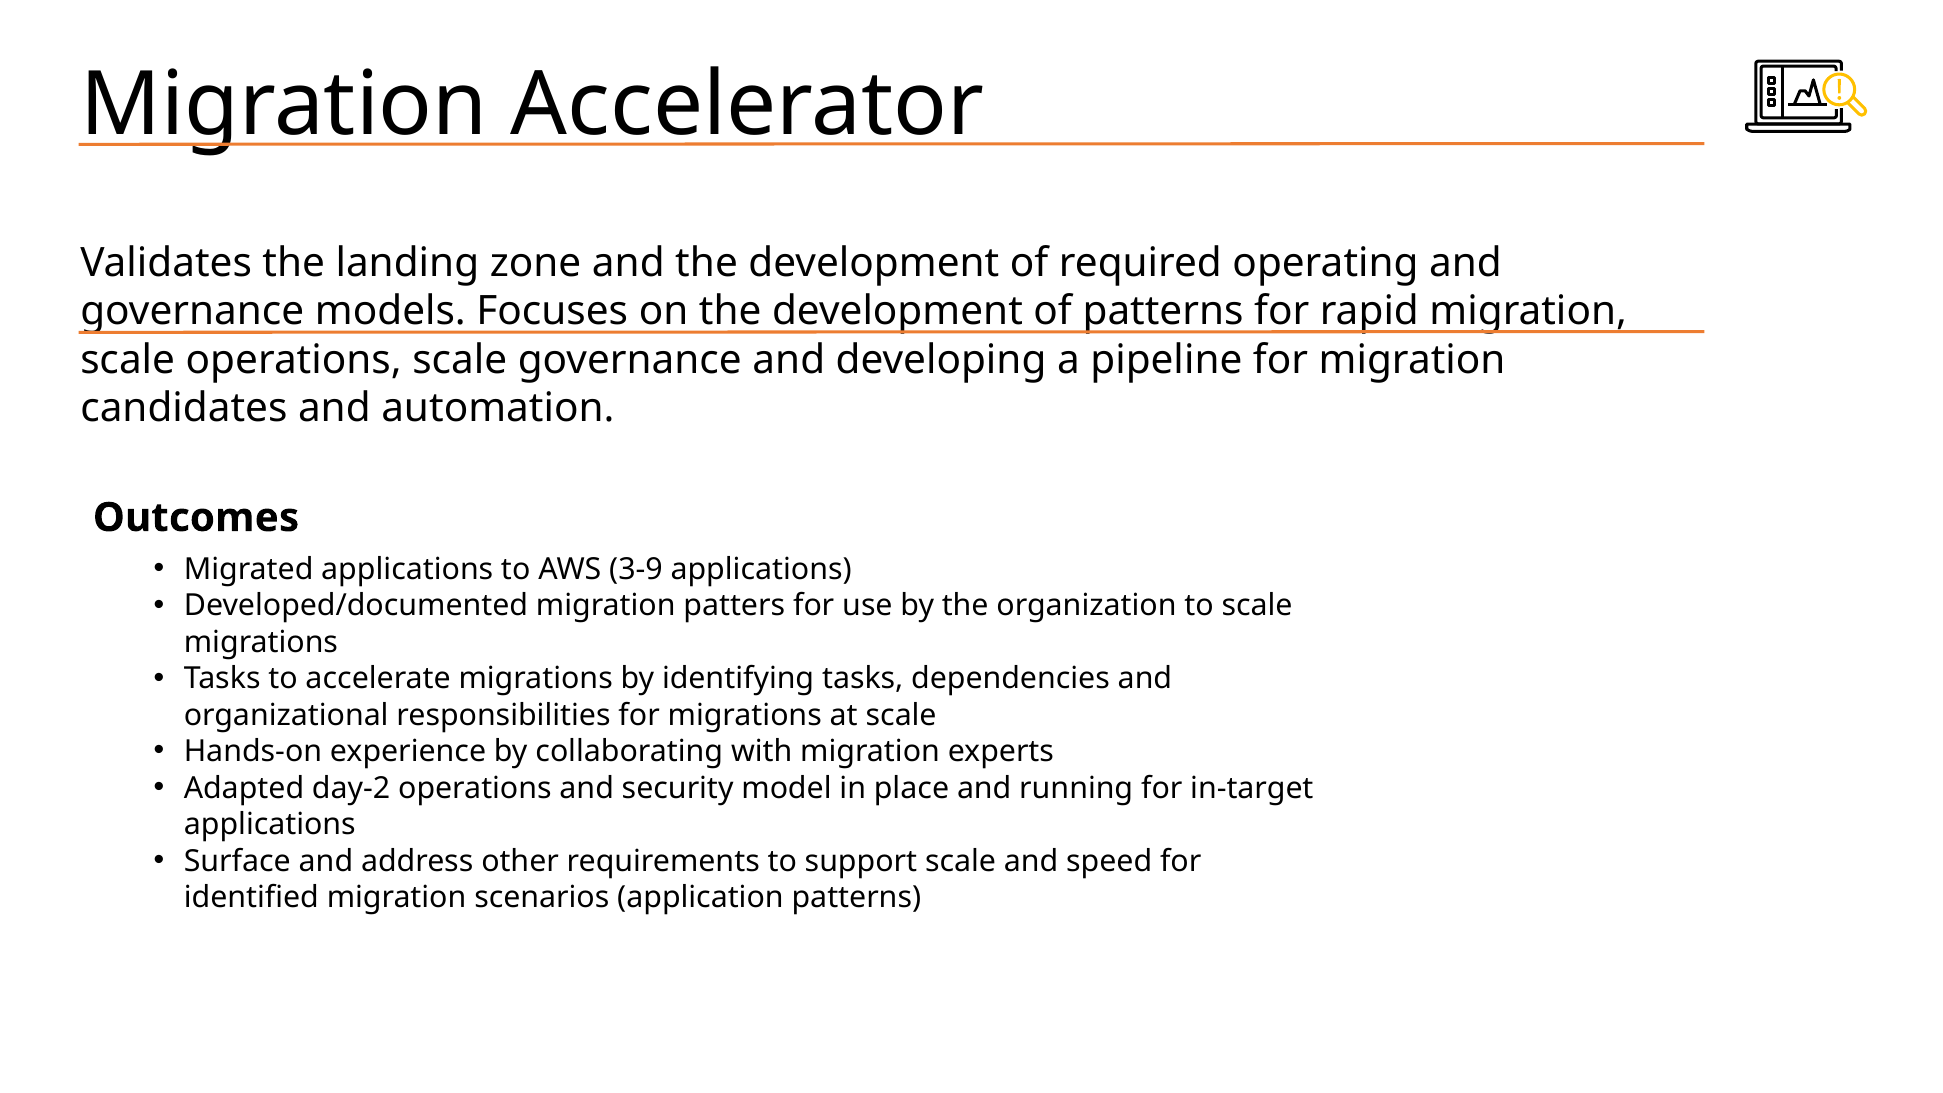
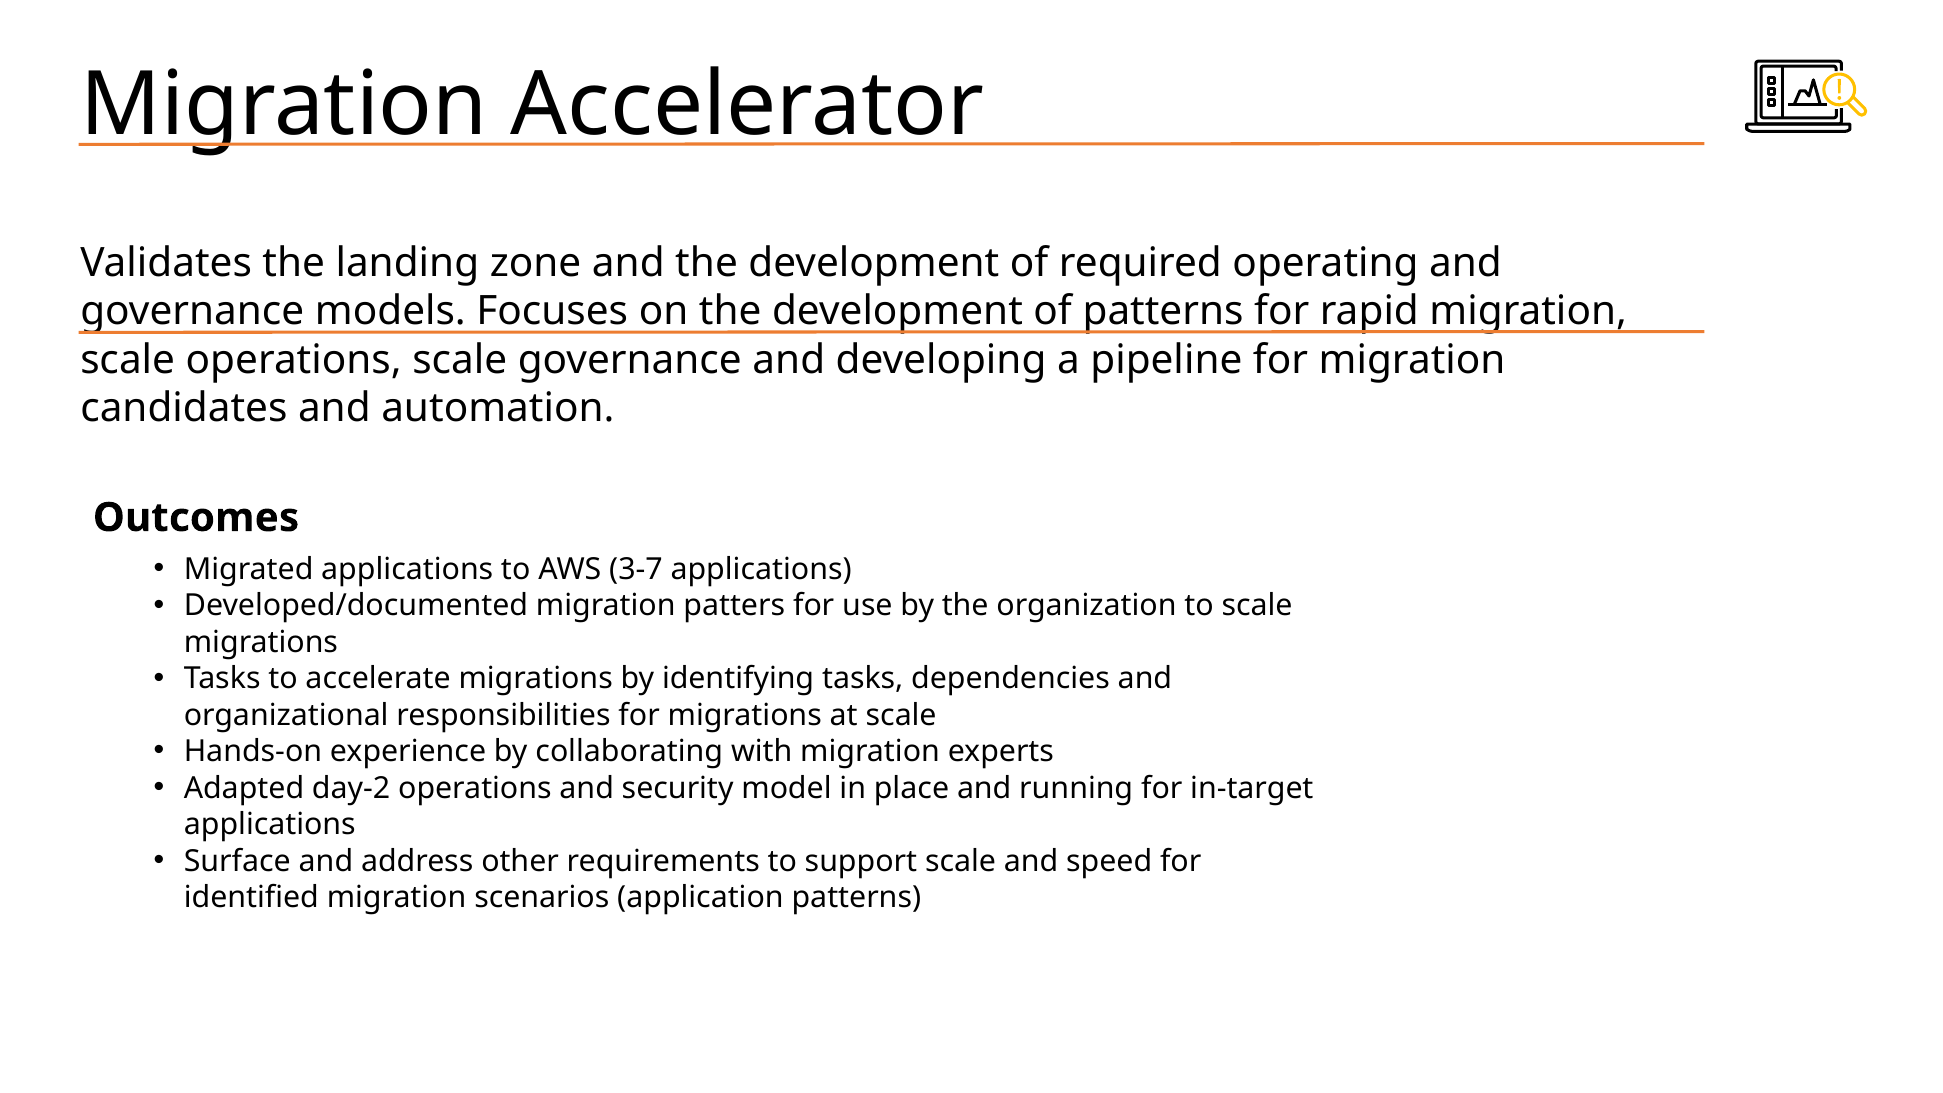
3-9: 3-9 -> 3-7
